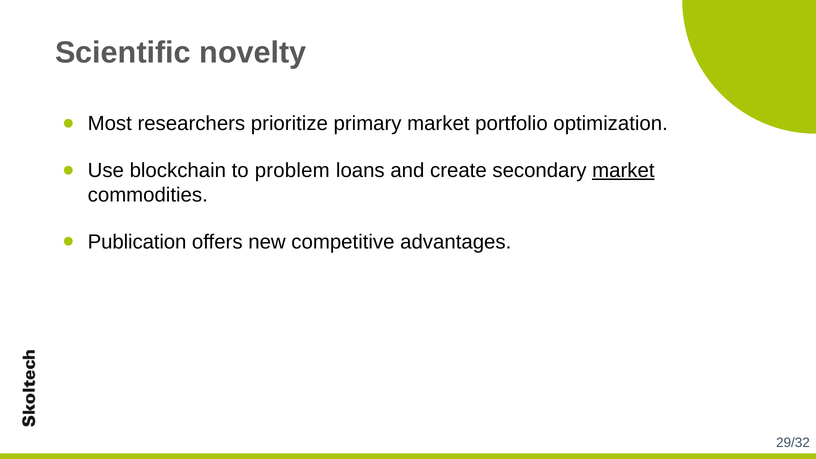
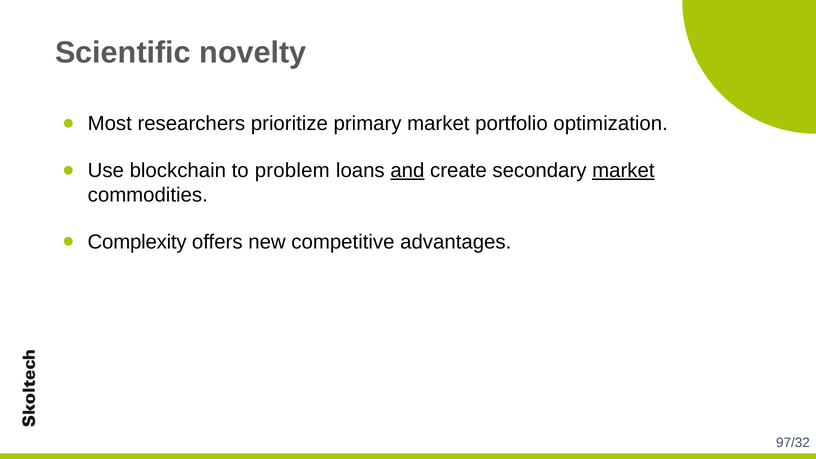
and underline: none -> present
Publication: Publication -> Complexity
29/32: 29/32 -> 97/32
